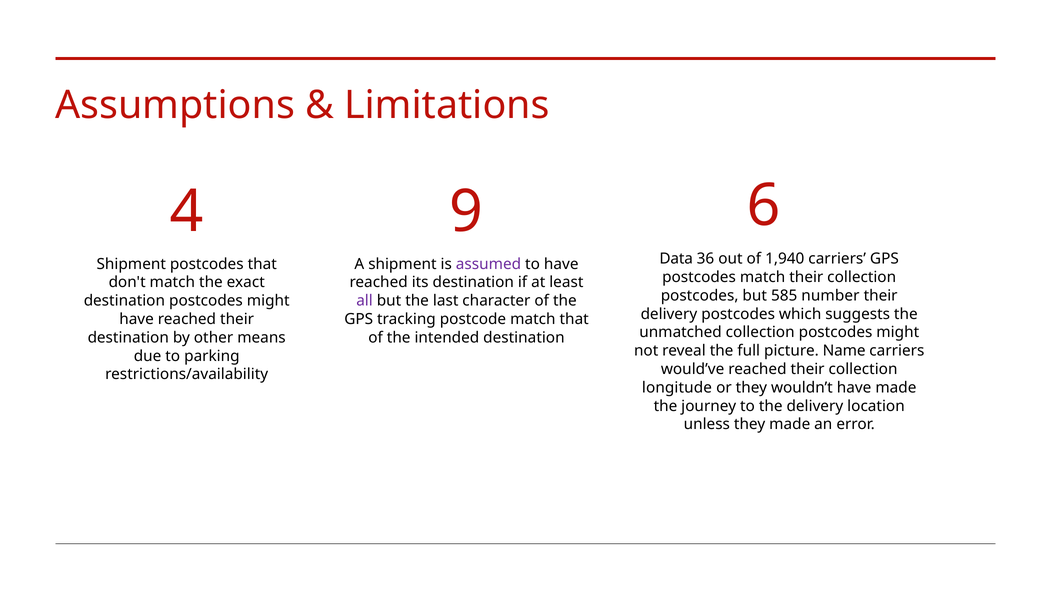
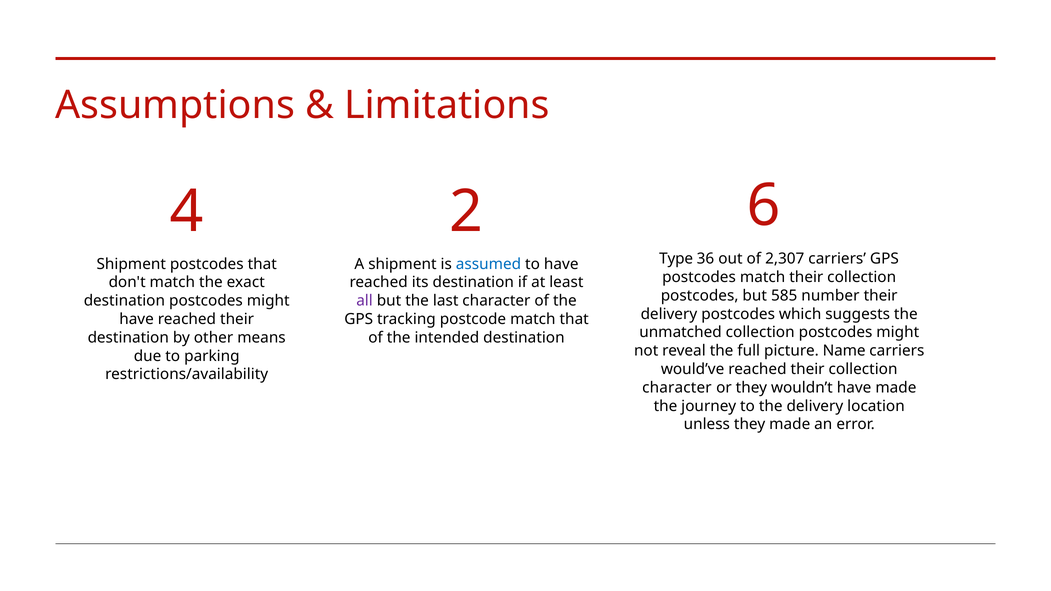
9: 9 -> 2
Data: Data -> Type
1,940: 1,940 -> 2,307
assumed colour: purple -> blue
longitude at (677, 388): longitude -> character
